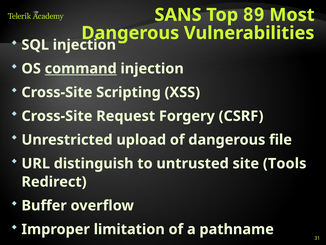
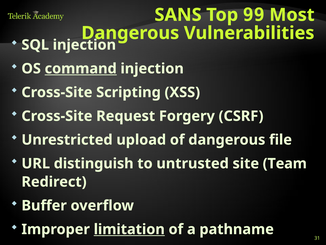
89: 89 -> 99
Tools: Tools -> Team
limitation underline: none -> present
